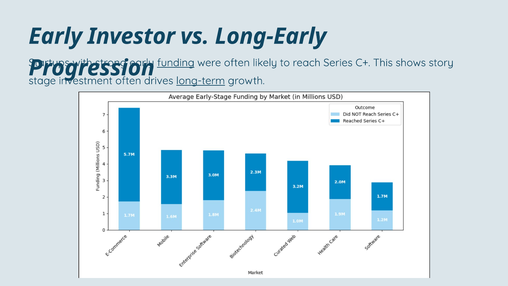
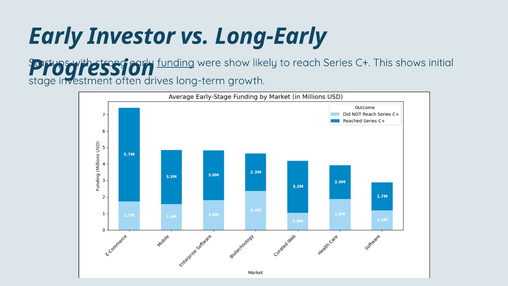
were often: often -> show
story: story -> initial
long-term underline: present -> none
